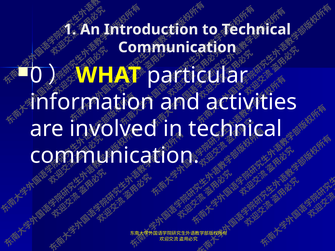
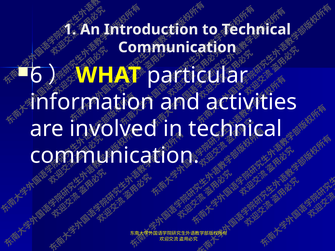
0: 0 -> 6
